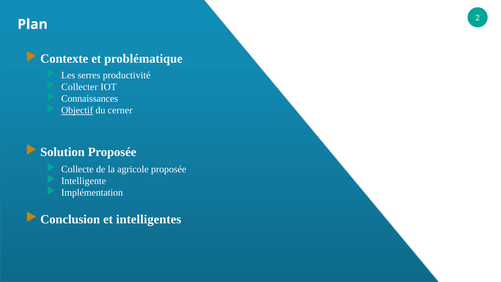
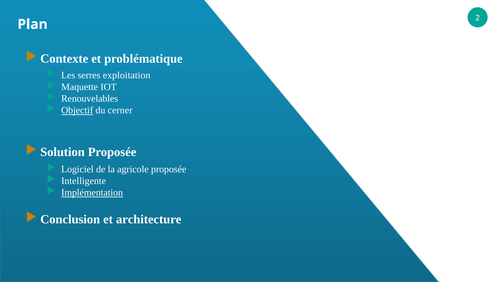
productivité: productivité -> exploitation
Collecter: Collecter -> Maquette
Connaissances: Connaissances -> Renouvelables
Collecte: Collecte -> Logiciel
Implémentation underline: none -> present
intelligentes: intelligentes -> architecture
